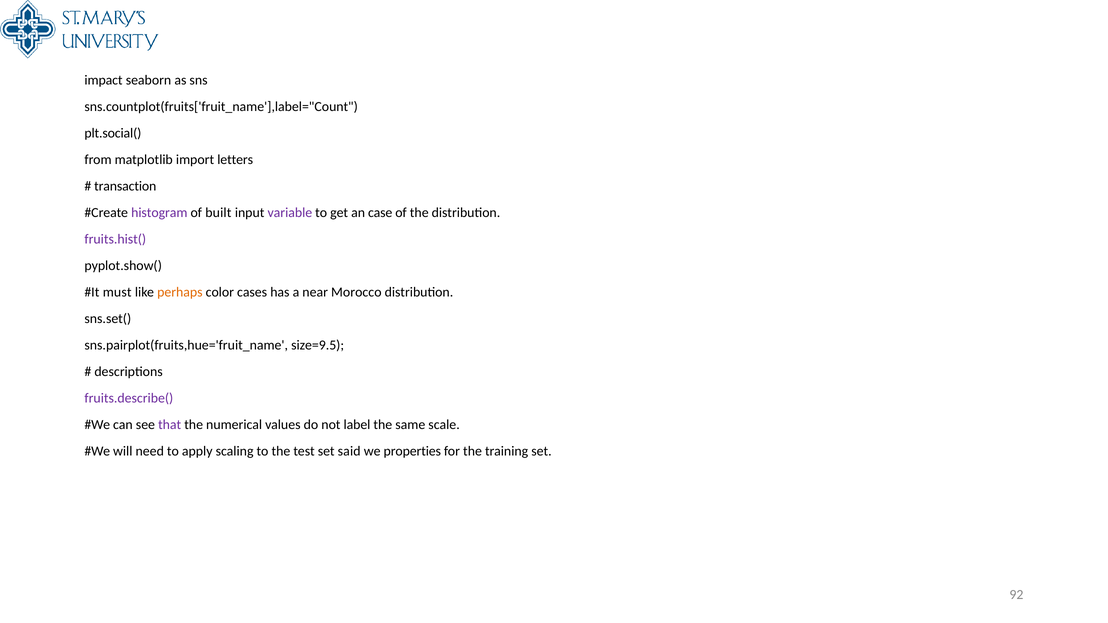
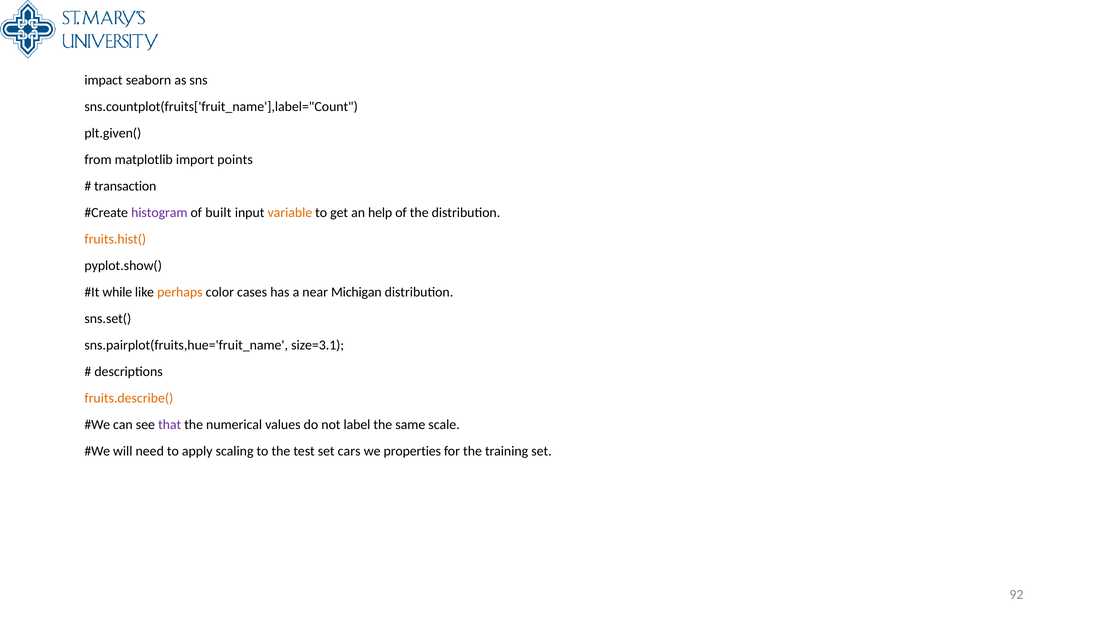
plt.social(: plt.social( -> plt.given(
letters: letters -> points
variable colour: purple -> orange
case: case -> help
fruits.hist( colour: purple -> orange
must: must -> while
Morocco: Morocco -> Michigan
size=9.5: size=9.5 -> size=3.1
fruits.describe( colour: purple -> orange
said: said -> cars
